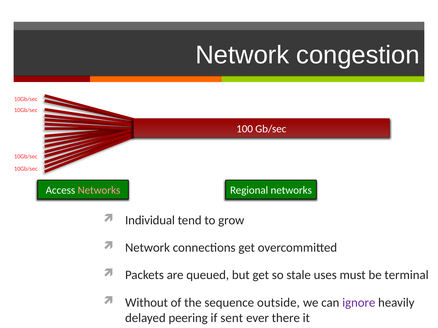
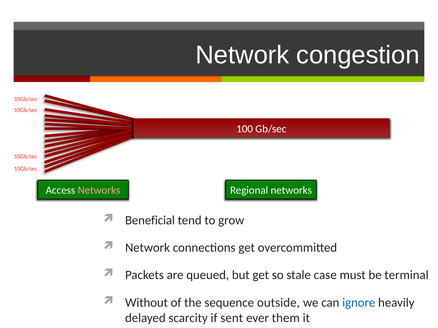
Individual: Individual -> Beneficial
uses: uses -> case
ignore colour: purple -> blue
peering: peering -> scarcity
there: there -> them
